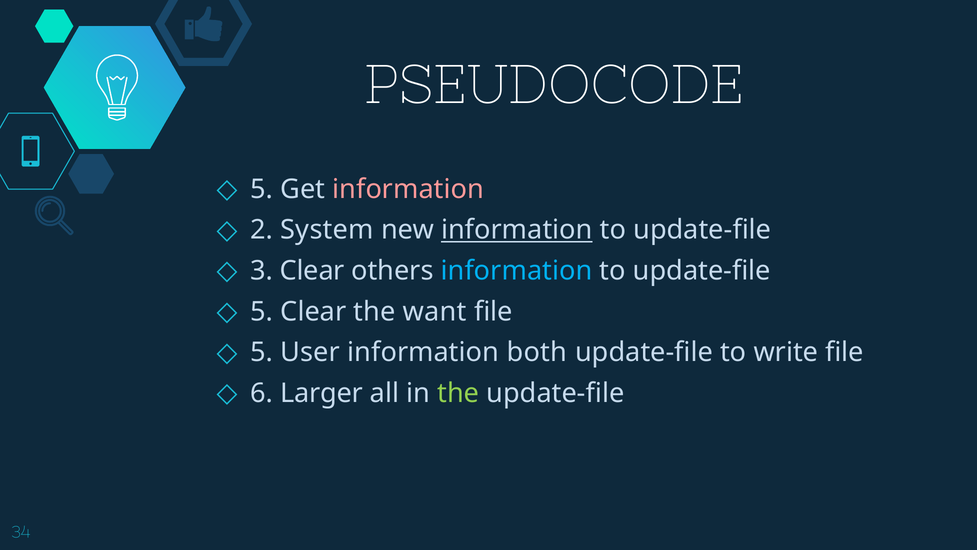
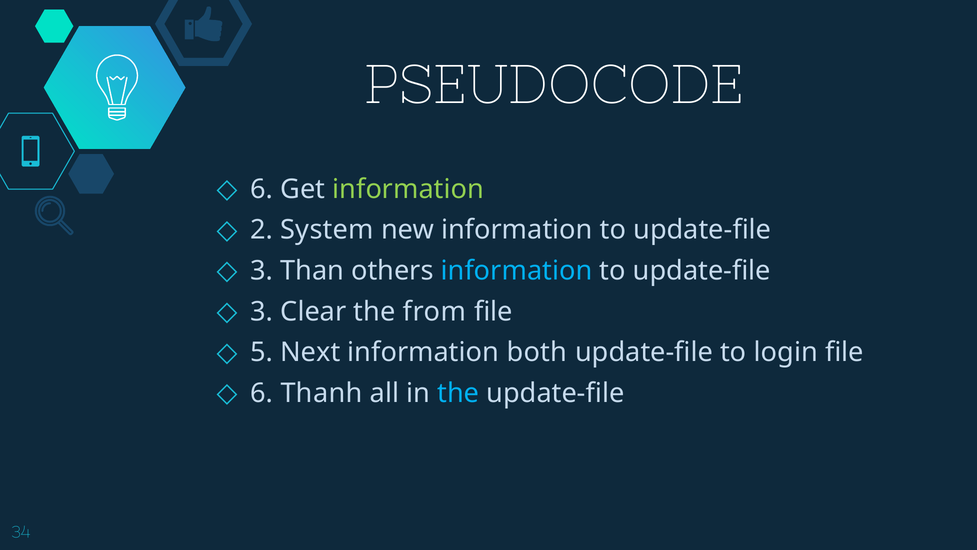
5 at (262, 189): 5 -> 6
information at (408, 189) colour: pink -> light green
information at (517, 230) underline: present -> none
3 Clear: Clear -> Than
5 at (262, 311): 5 -> 3
want: want -> from
User: User -> Next
write: write -> login
Larger: Larger -> Thanh
the at (458, 393) colour: light green -> light blue
